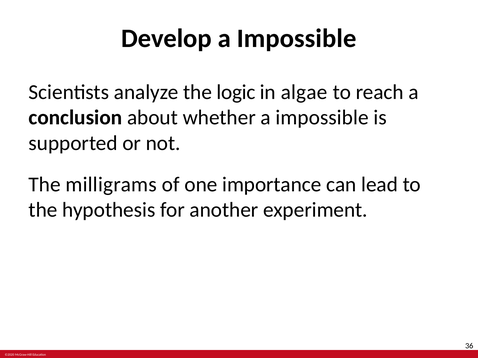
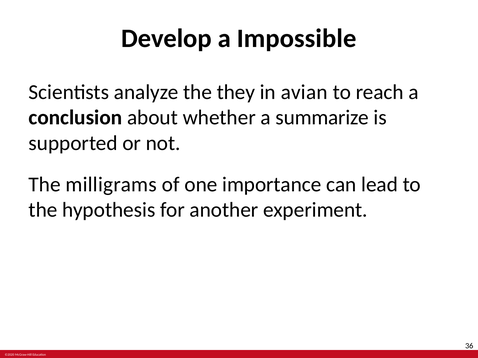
logic: logic -> they
algae: algae -> avian
whether a impossible: impossible -> summarize
